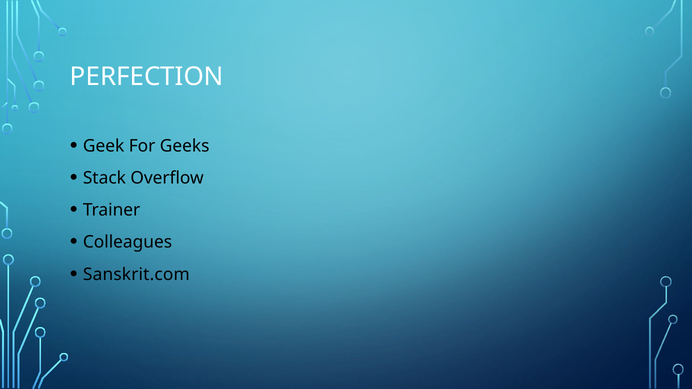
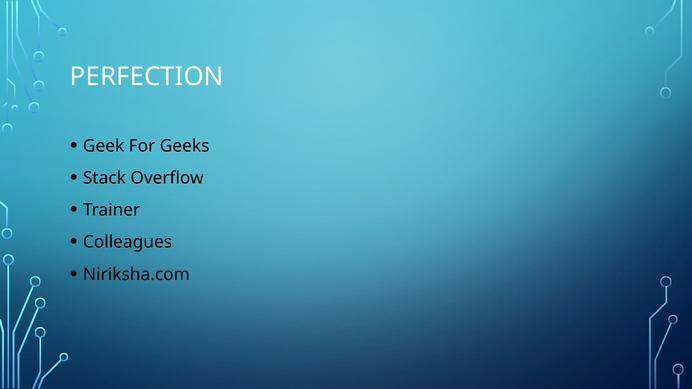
Sanskrit.com: Sanskrit.com -> Niriksha.com
